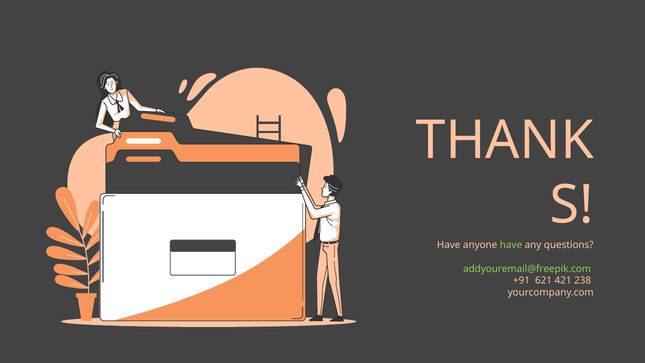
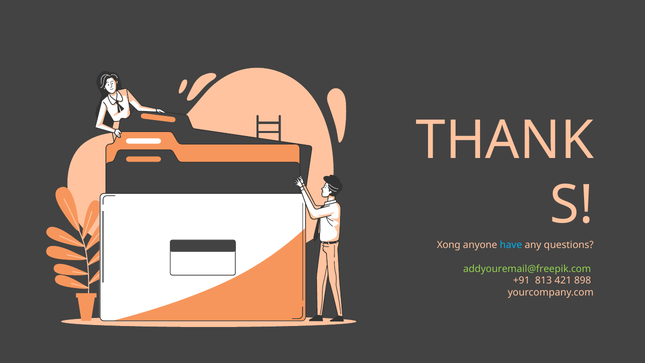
Have at (449, 245): Have -> Xong
have at (511, 245) colour: light green -> light blue
621: 621 -> 813
238: 238 -> 898
